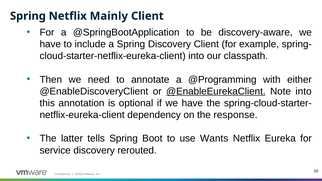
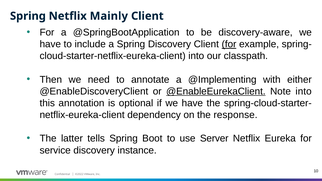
for at (229, 44) underline: none -> present
@Programming: @Programming -> @Implementing
Wants: Wants -> Server
rerouted: rerouted -> instance
